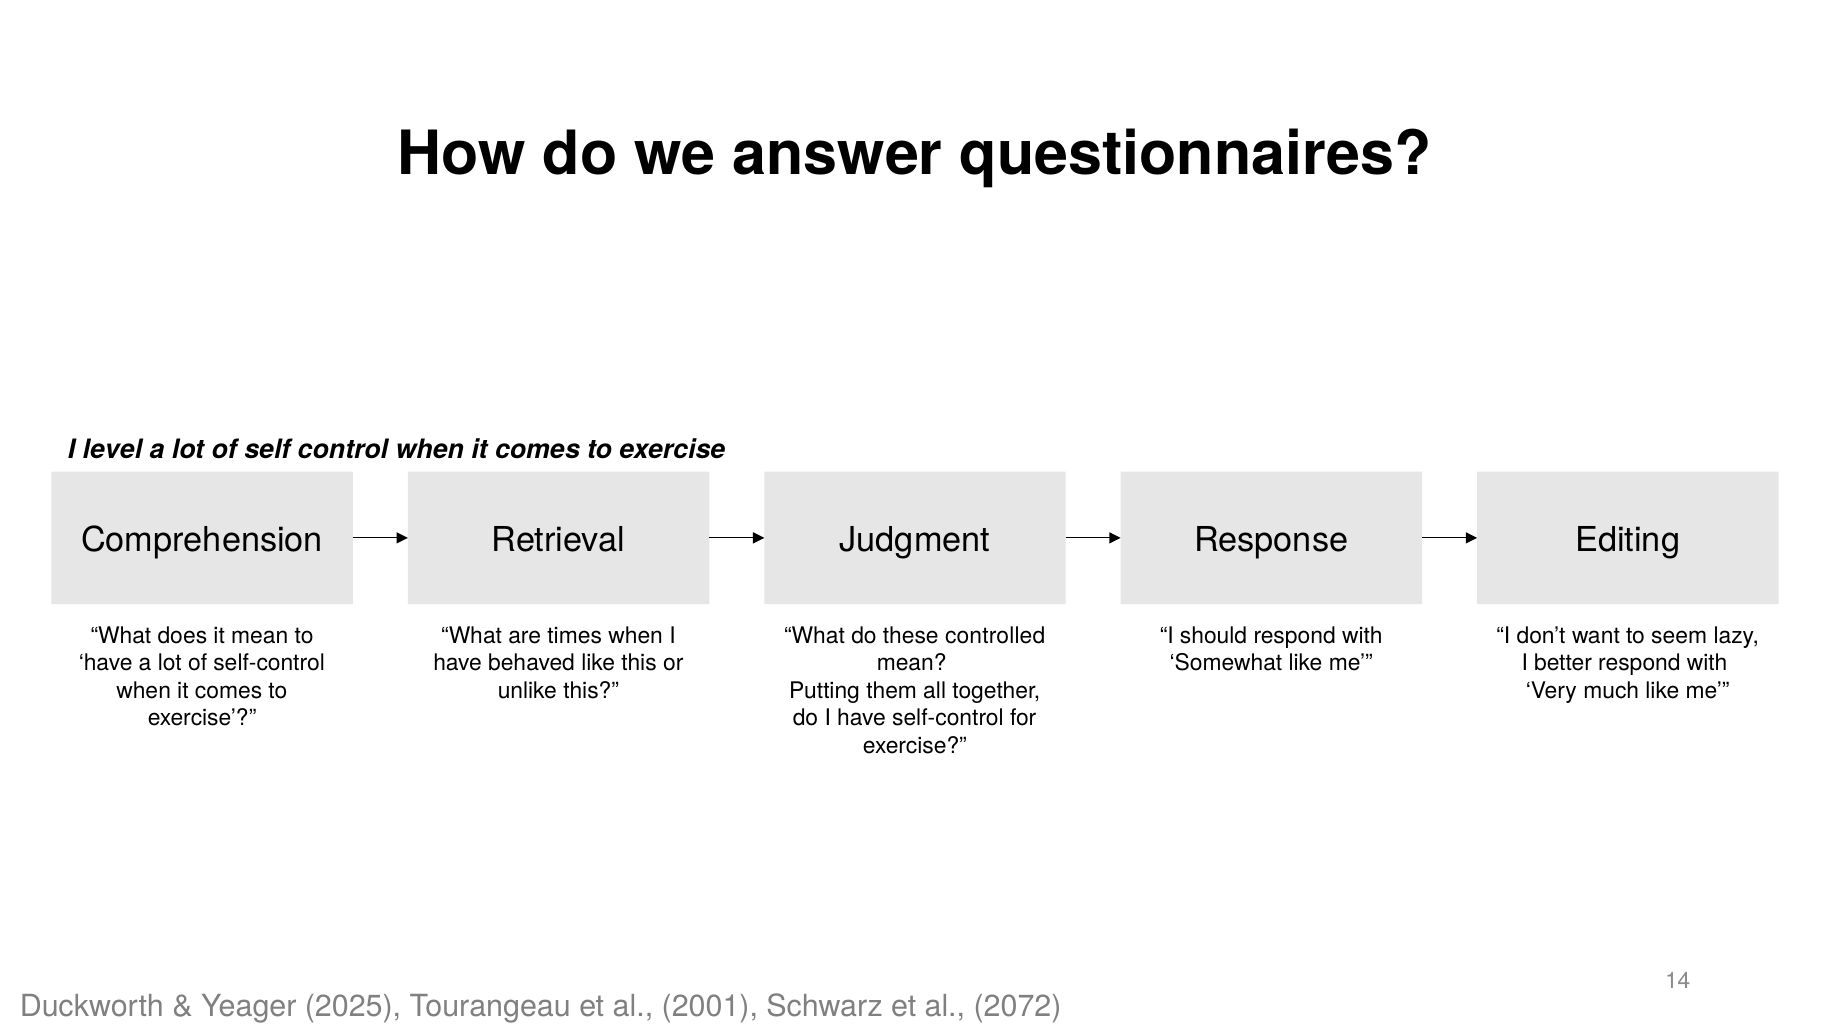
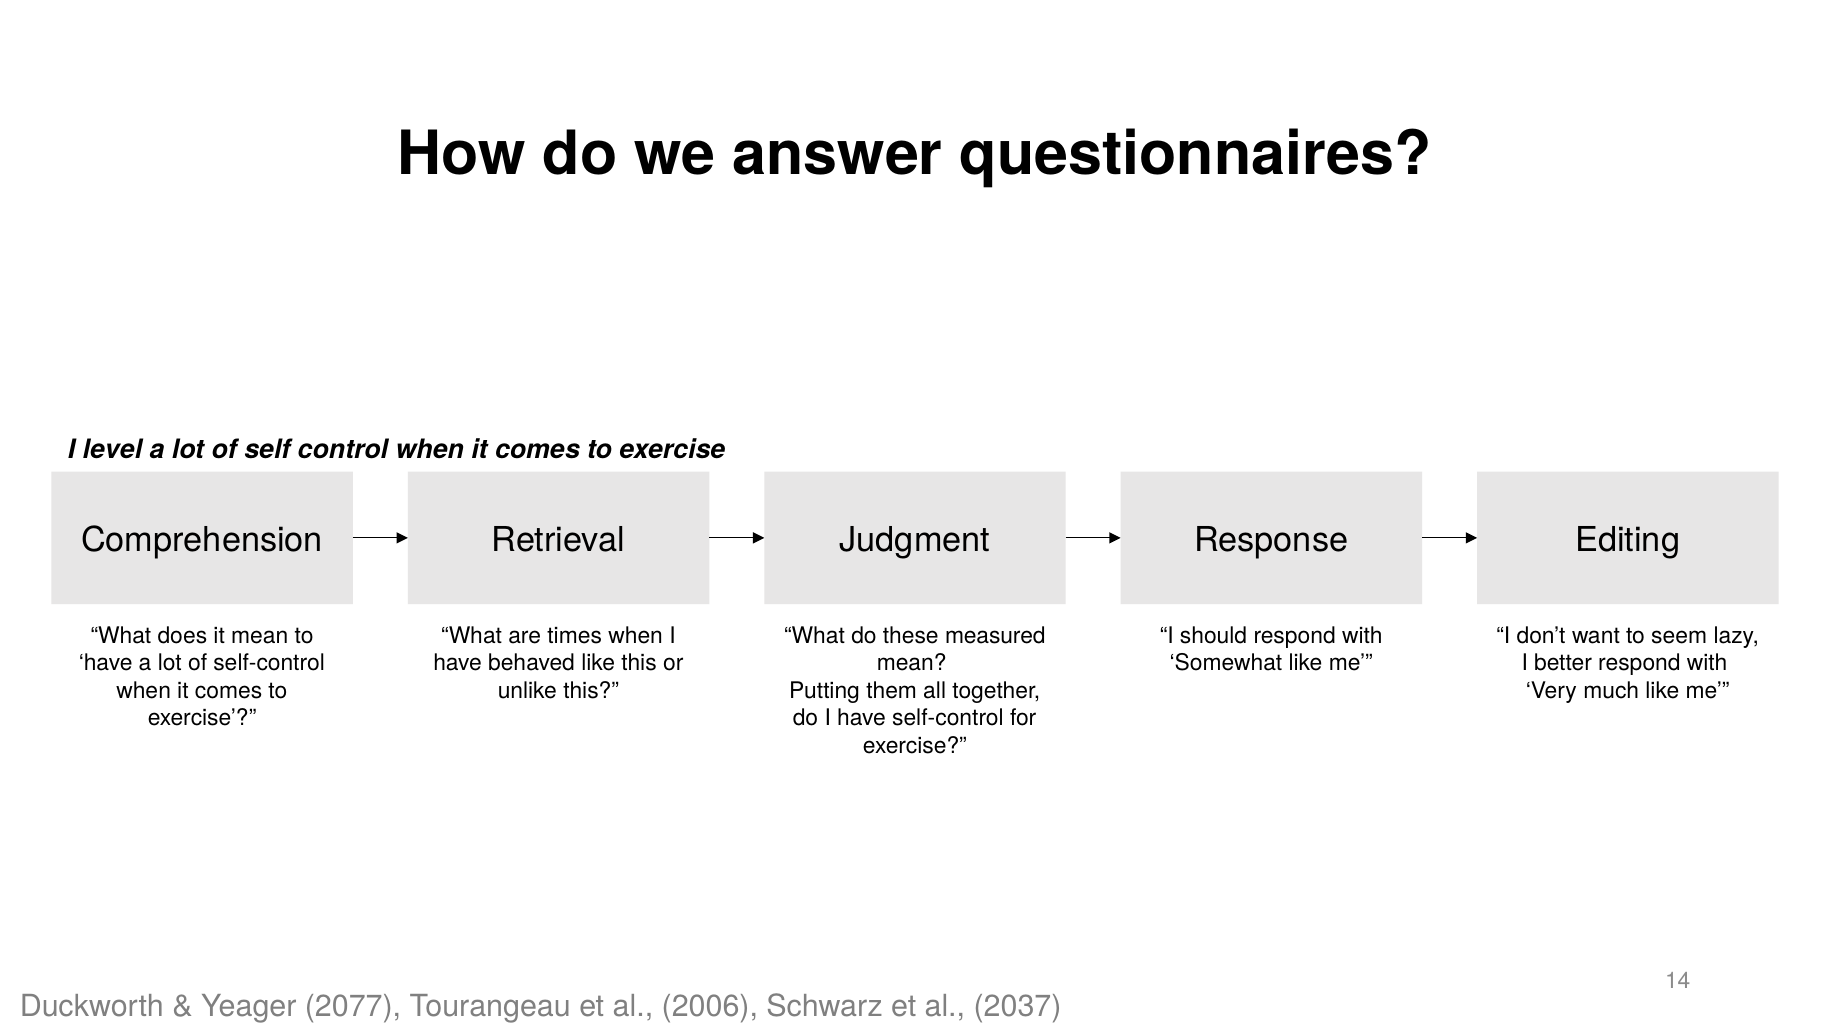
controlled: controlled -> measured
2025: 2025 -> 2077
2001: 2001 -> 2006
2072: 2072 -> 2037
